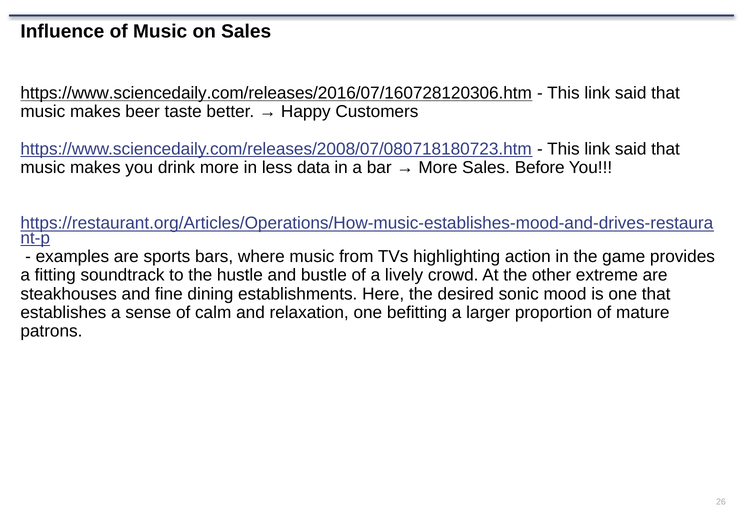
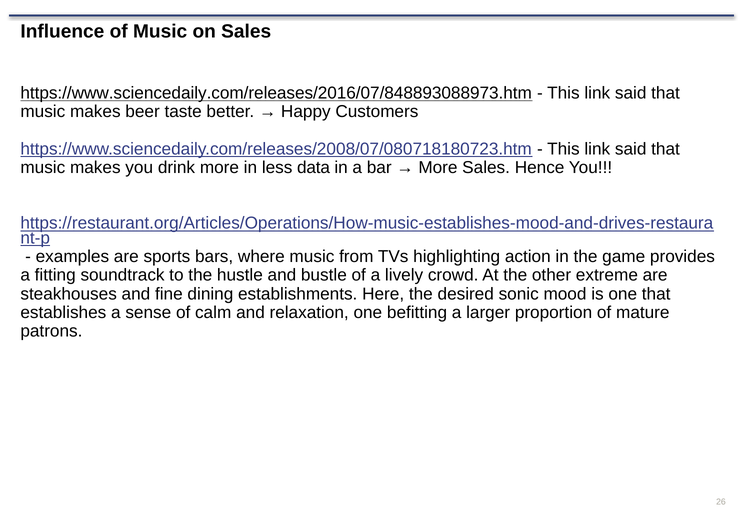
https://www.sciencedaily.com/releases/2016/07/160728120306.htm: https://www.sciencedaily.com/releases/2016/07/160728120306.htm -> https://www.sciencedaily.com/releases/2016/07/848893088973.htm
Before: Before -> Hence
